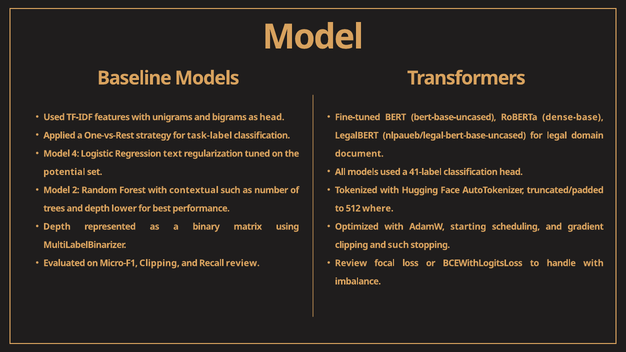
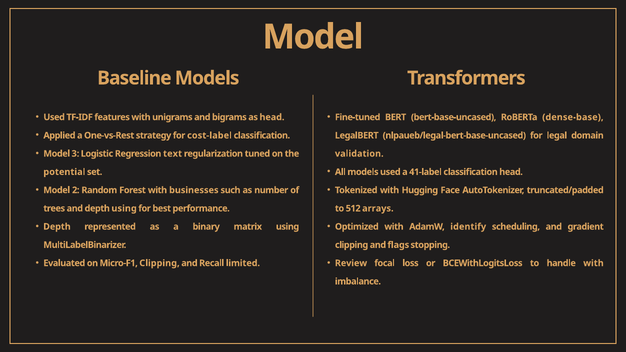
task-label: task-label -> cost-label
4: 4 -> 3
document: document -> validation
contextual: contextual -> businesses
depth lower: lower -> using
where: where -> arrays
starting: starting -> identify
and such: such -> flags
Recall review: review -> limited
